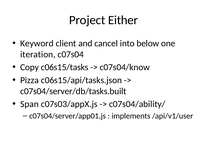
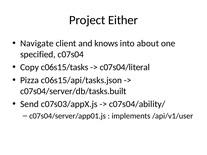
Keyword: Keyword -> Navigate
cancel: cancel -> knows
below: below -> about
iteration: iteration -> specified
c07s04/know: c07s04/know -> c07s04/literal
Span: Span -> Send
